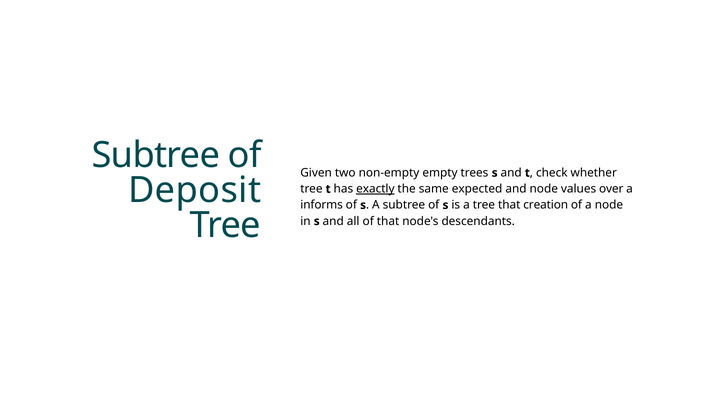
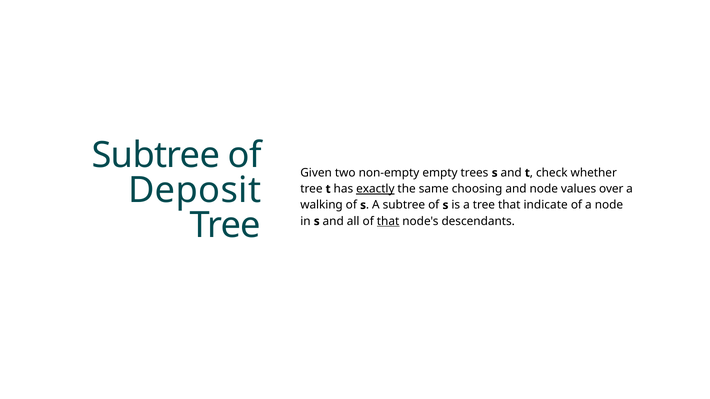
expected: expected -> choosing
informs: informs -> walking
creation: creation -> indicate
that at (388, 221) underline: none -> present
